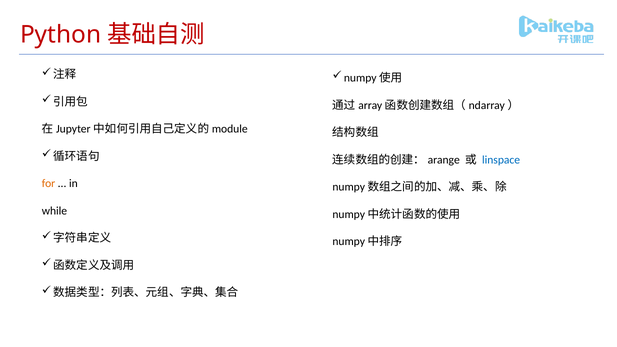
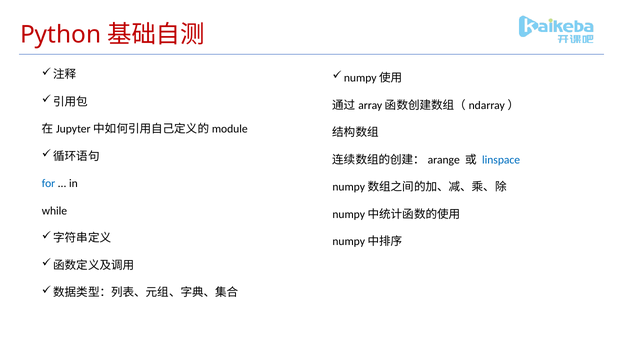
for colour: orange -> blue
